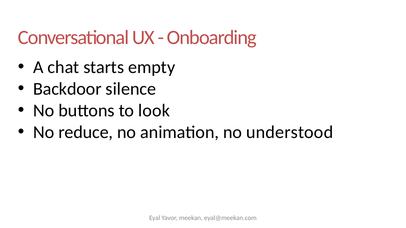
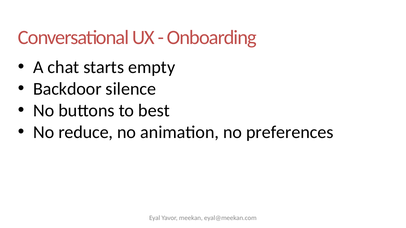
look: look -> best
understood: understood -> preferences
